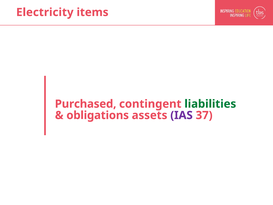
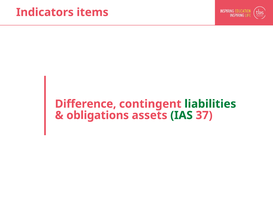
Electricity: Electricity -> Indicators
Purchased: Purchased -> Difference
IAS colour: purple -> green
